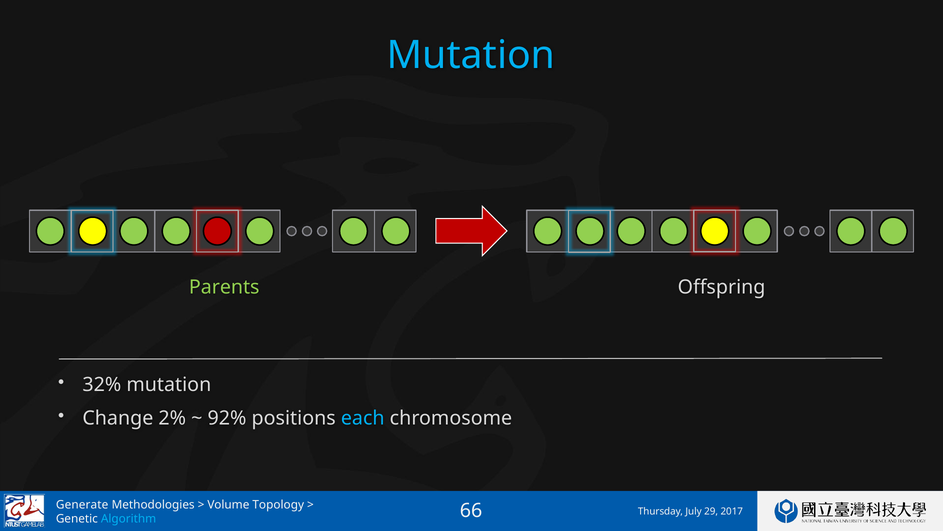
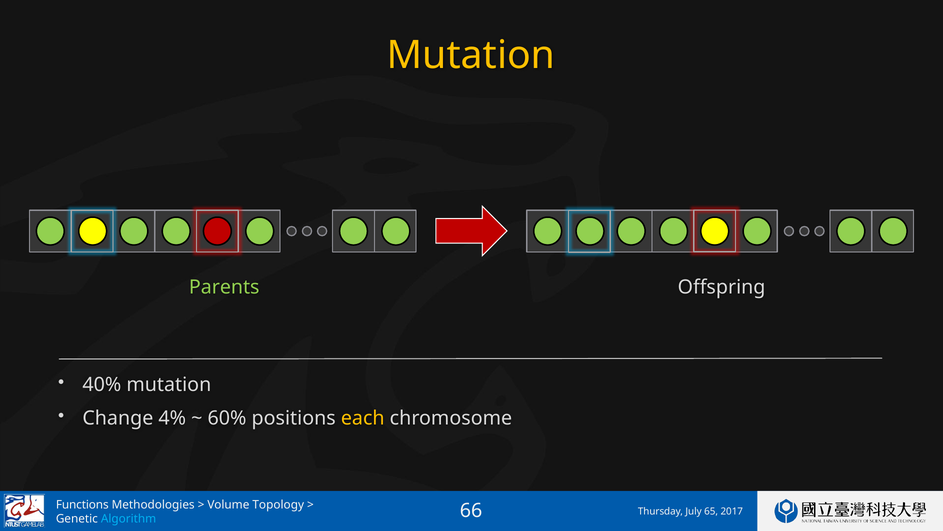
Mutation at (471, 55) colour: light blue -> yellow
32%: 32% -> 40%
2%: 2% -> 4%
92%: 92% -> 60%
each colour: light blue -> yellow
Generate: Generate -> Functions
29: 29 -> 65
